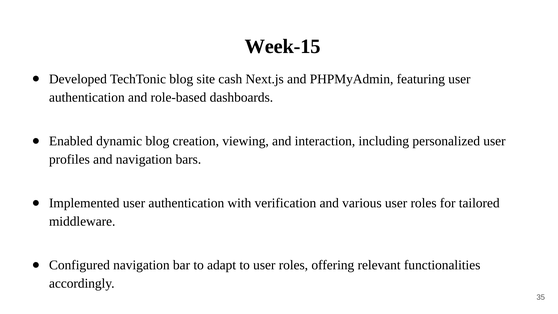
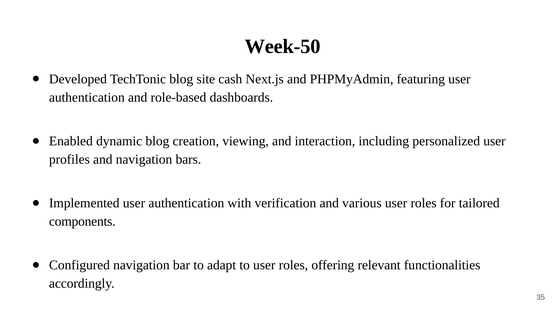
Week-15: Week-15 -> Week-50
middleware: middleware -> components
